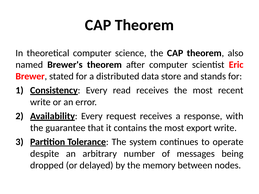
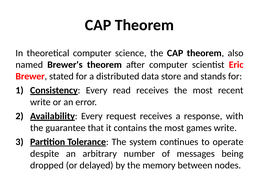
export: export -> games
